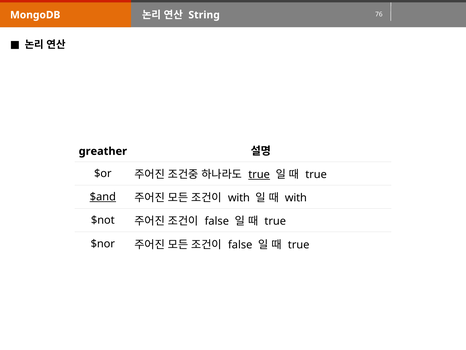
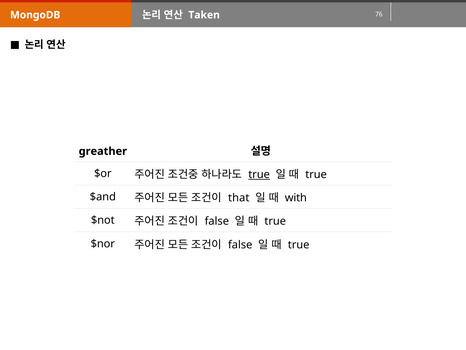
String: String -> Taken
$and underline: present -> none
with at (239, 198): with -> that
